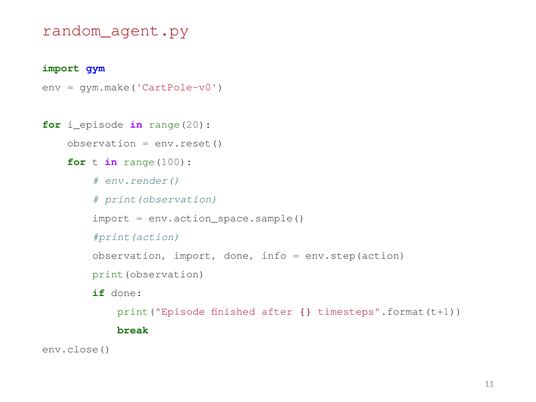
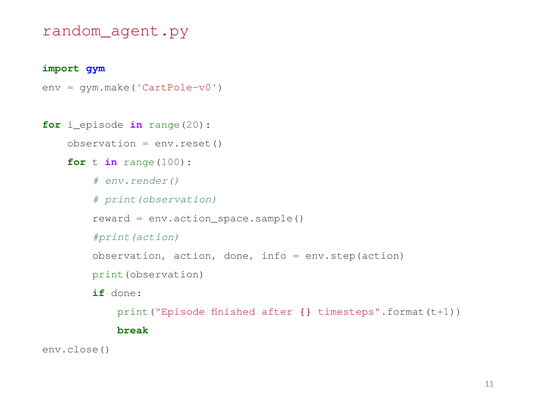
import at (111, 218): import -> reward
observation import: import -> action
